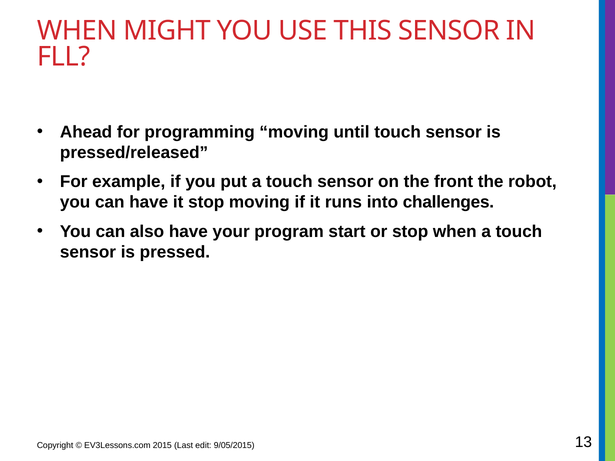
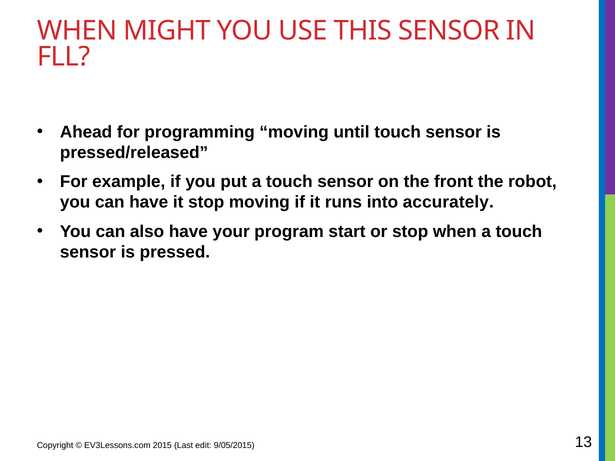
challenges: challenges -> accurately
